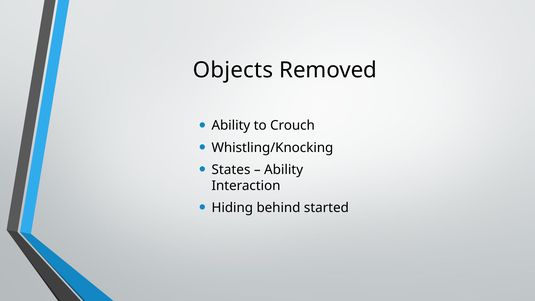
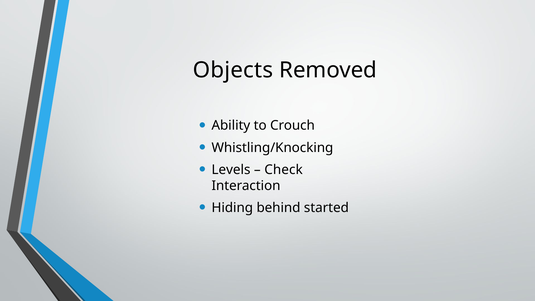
States: States -> Levels
Ability at (284, 170): Ability -> Check
